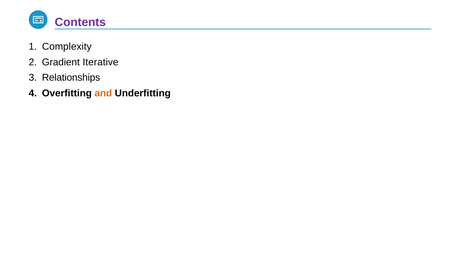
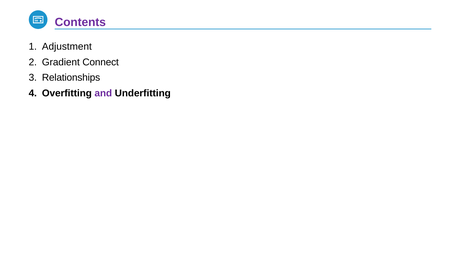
Complexity: Complexity -> Adjustment
Iterative: Iterative -> Connect
and colour: orange -> purple
